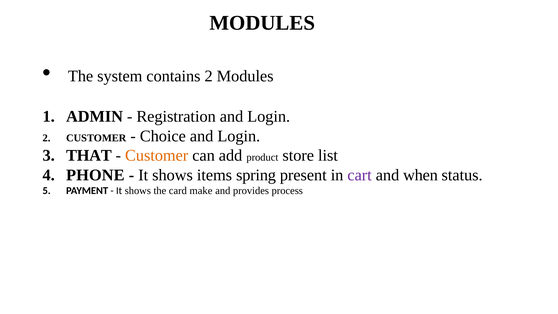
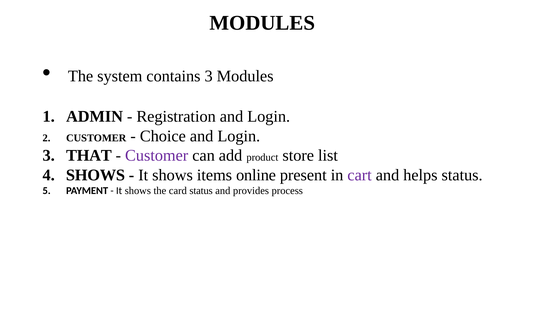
contains 2: 2 -> 3
Customer at (157, 156) colour: orange -> purple
PHONE at (95, 175): PHONE -> SHOWS
spring: spring -> online
when: when -> helps
card make: make -> status
